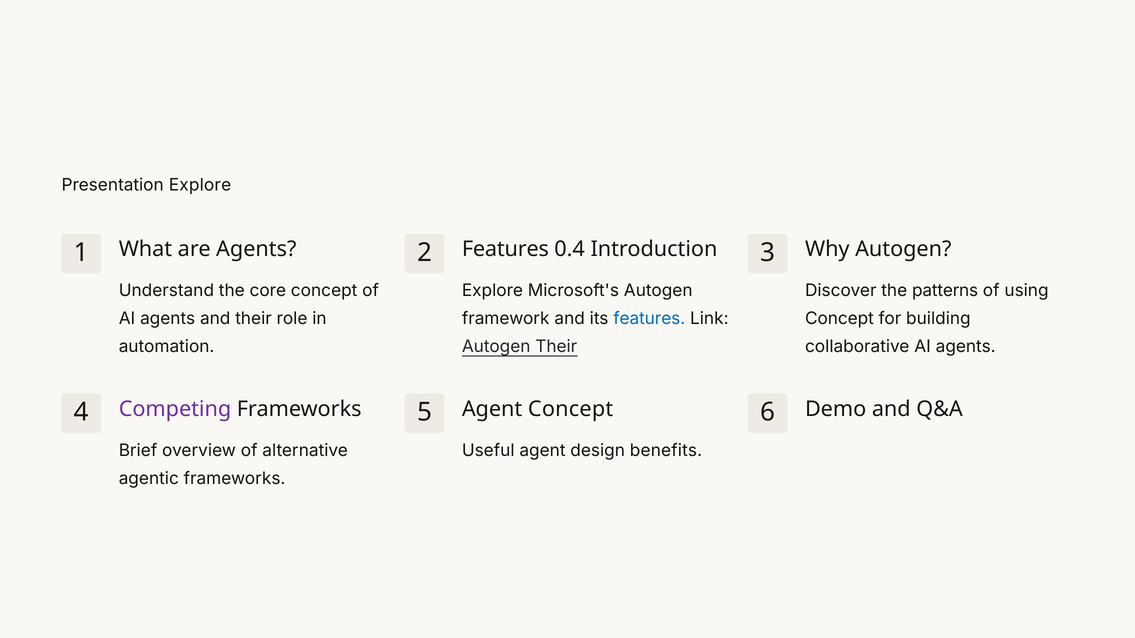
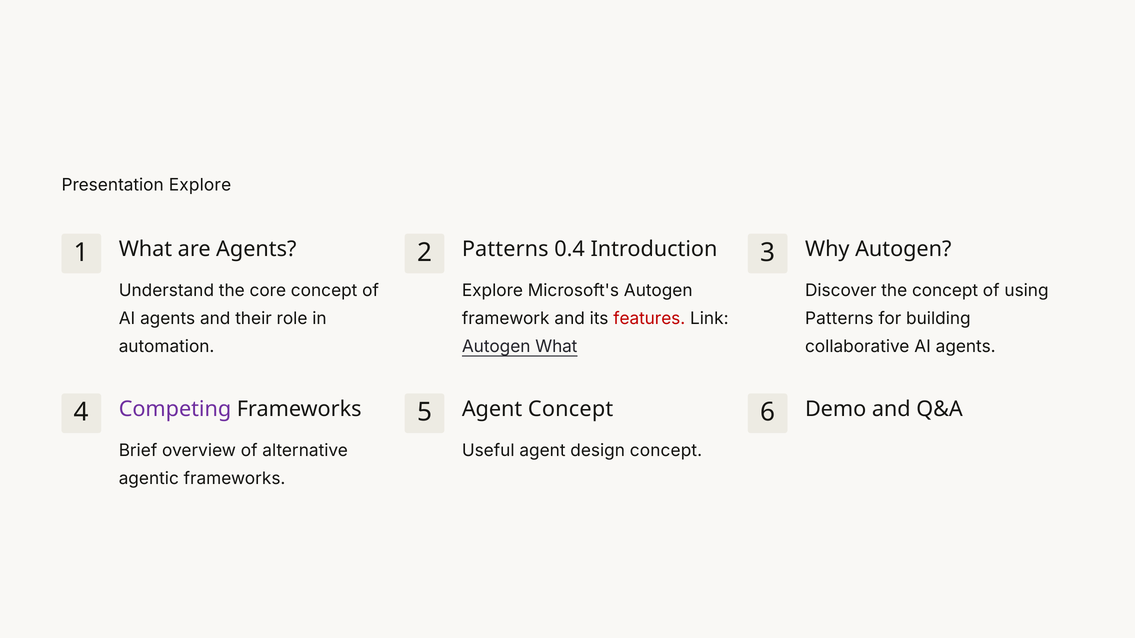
2 Features: Features -> Patterns
the patterns: patterns -> concept
features at (649, 319) colour: blue -> red
Concept at (839, 319): Concept -> Patterns
Autogen Their: Their -> What
design benefits: benefits -> concept
